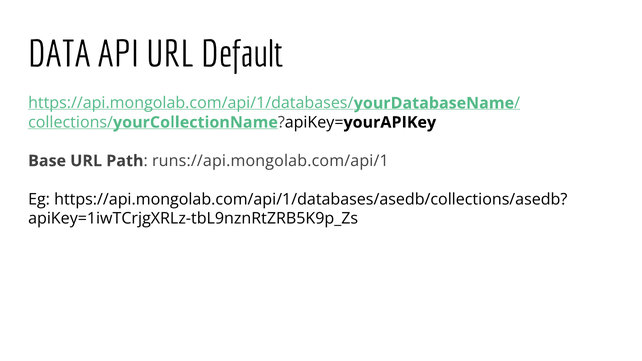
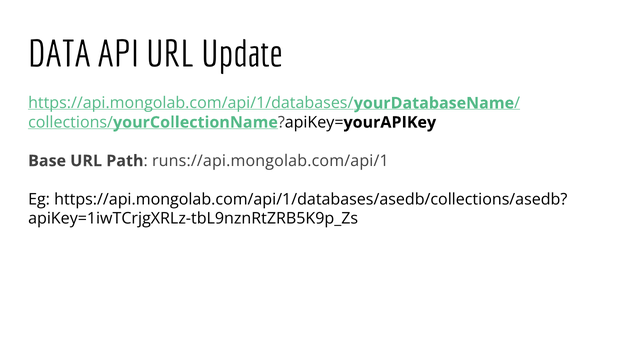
Default: Default -> Update
